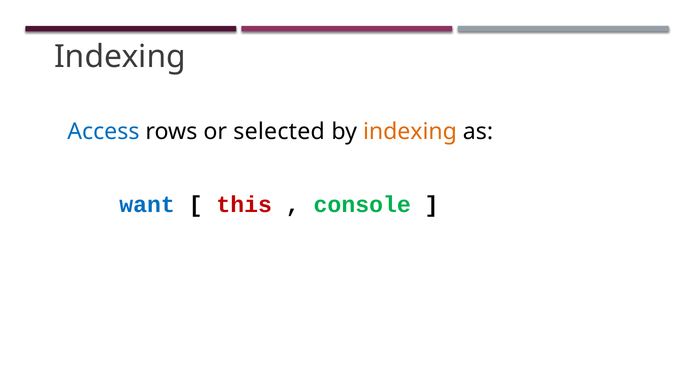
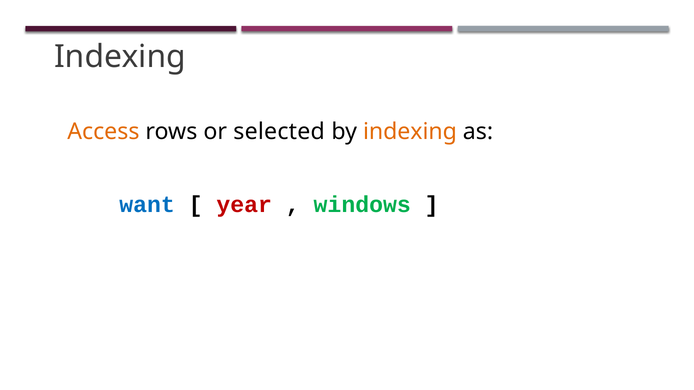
Access colour: blue -> orange
this: this -> year
console: console -> windows
